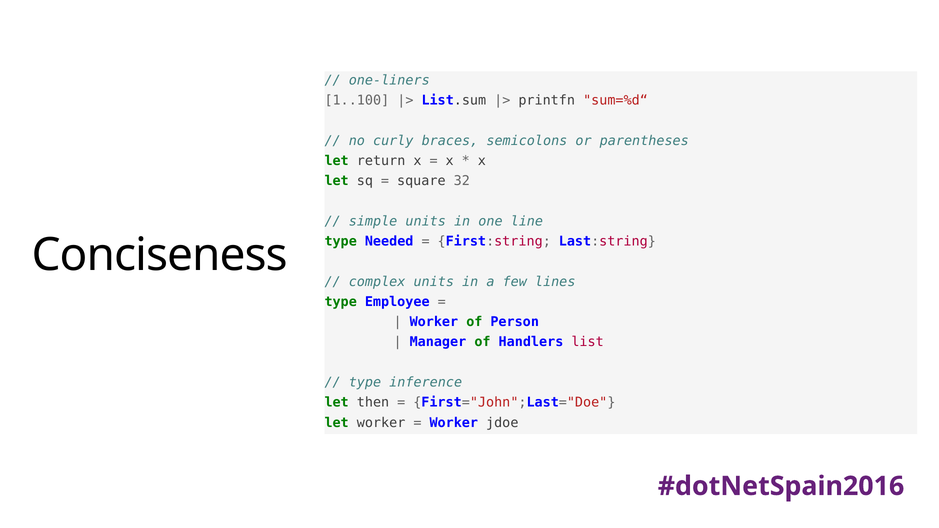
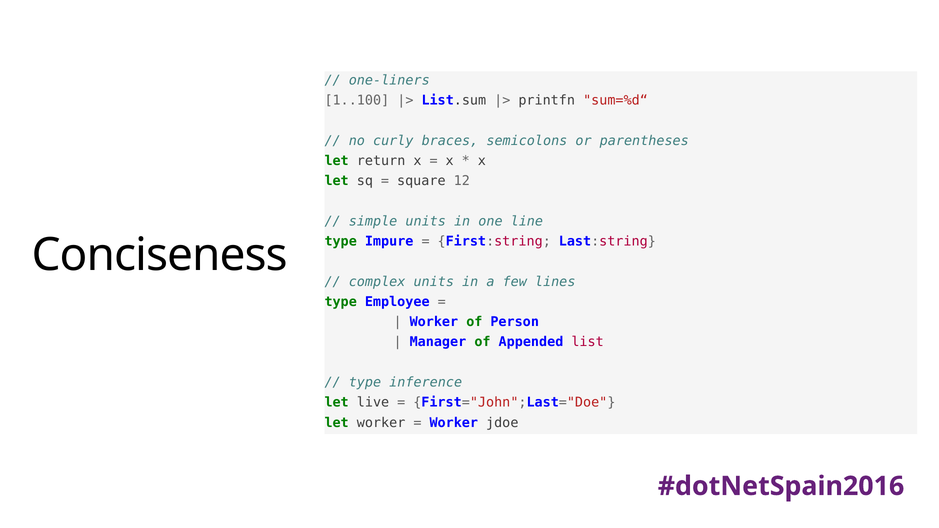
32: 32 -> 12
Needed: Needed -> Impure
Handlers: Handlers -> Appended
then: then -> live
